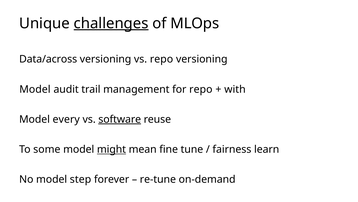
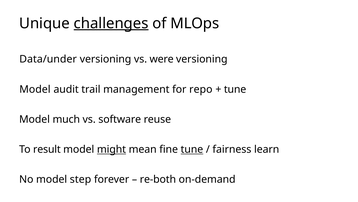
Data/across: Data/across -> Data/under
vs repo: repo -> were
with at (235, 89): with -> tune
every: every -> much
software underline: present -> none
some: some -> result
tune at (192, 149) underline: none -> present
re-tune: re-tune -> re-both
